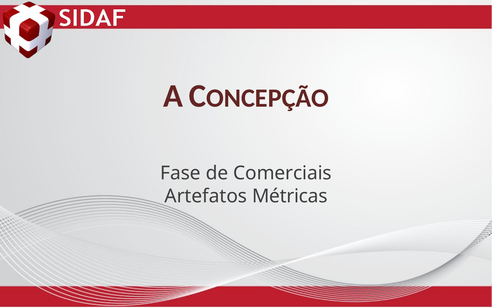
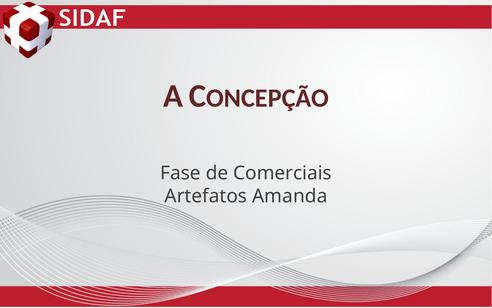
Métricas: Métricas -> Amanda
